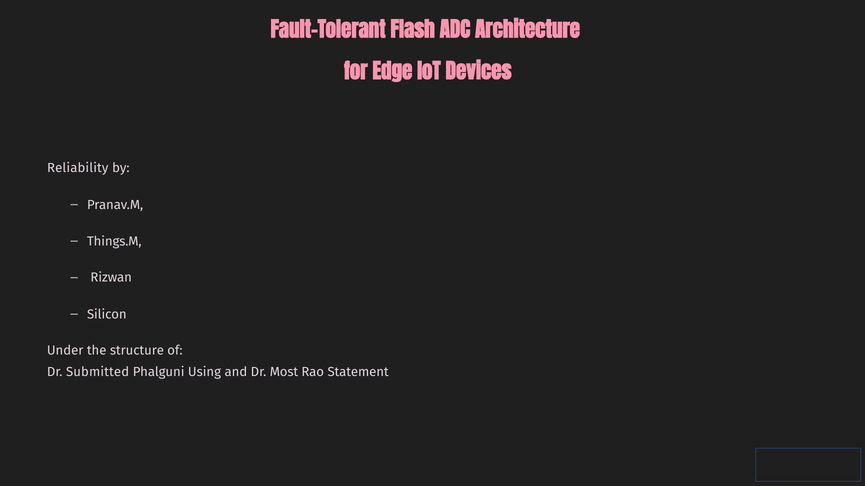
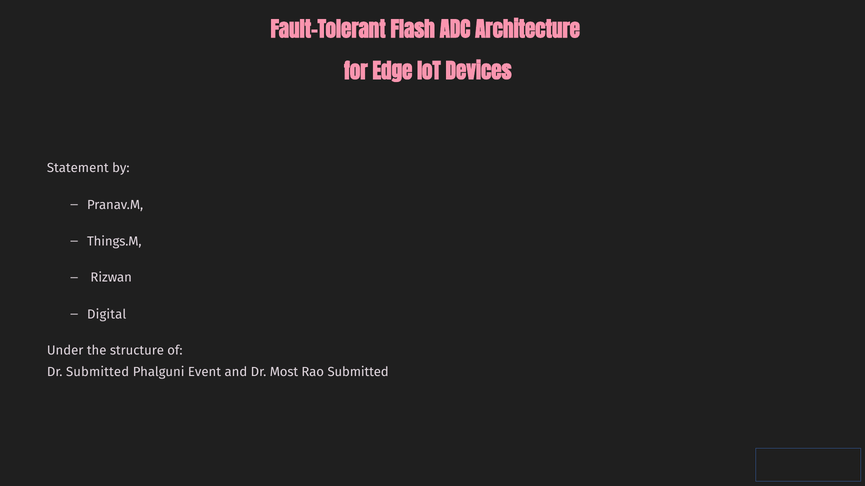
Reliability: Reliability -> Statement
Silicon: Silicon -> Digital
Using: Using -> Event
Rao Statement: Statement -> Submitted
